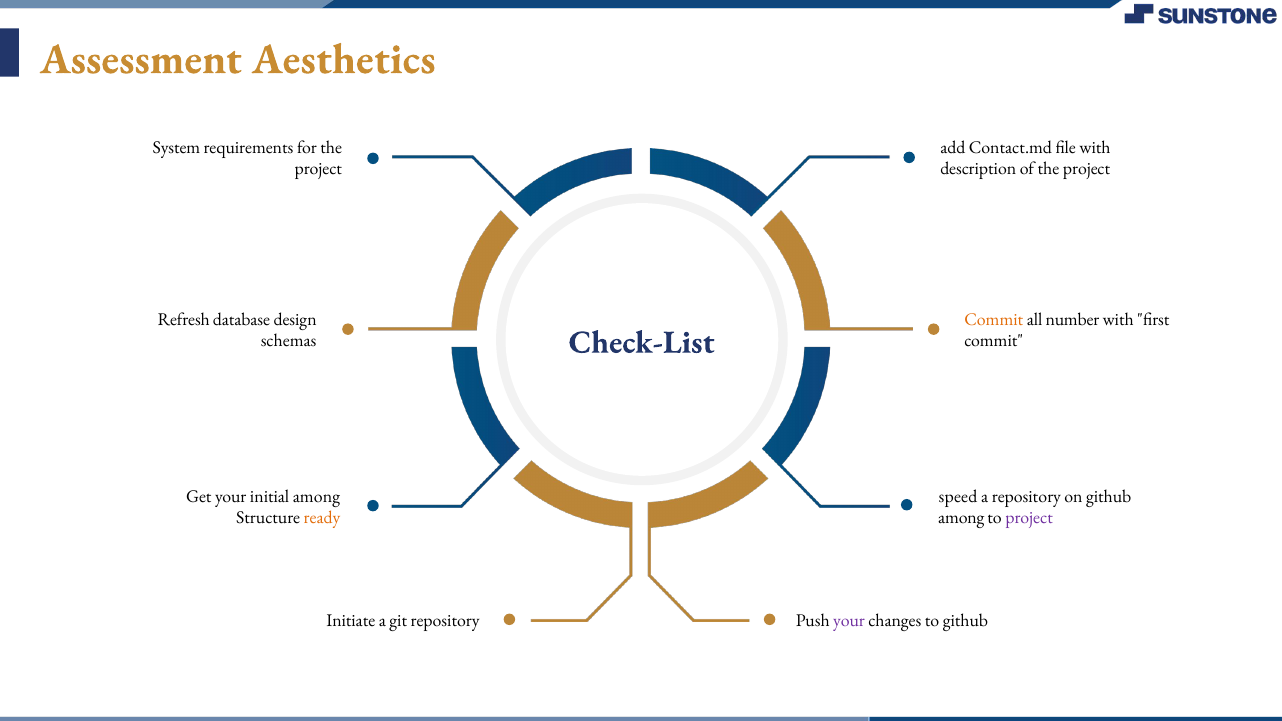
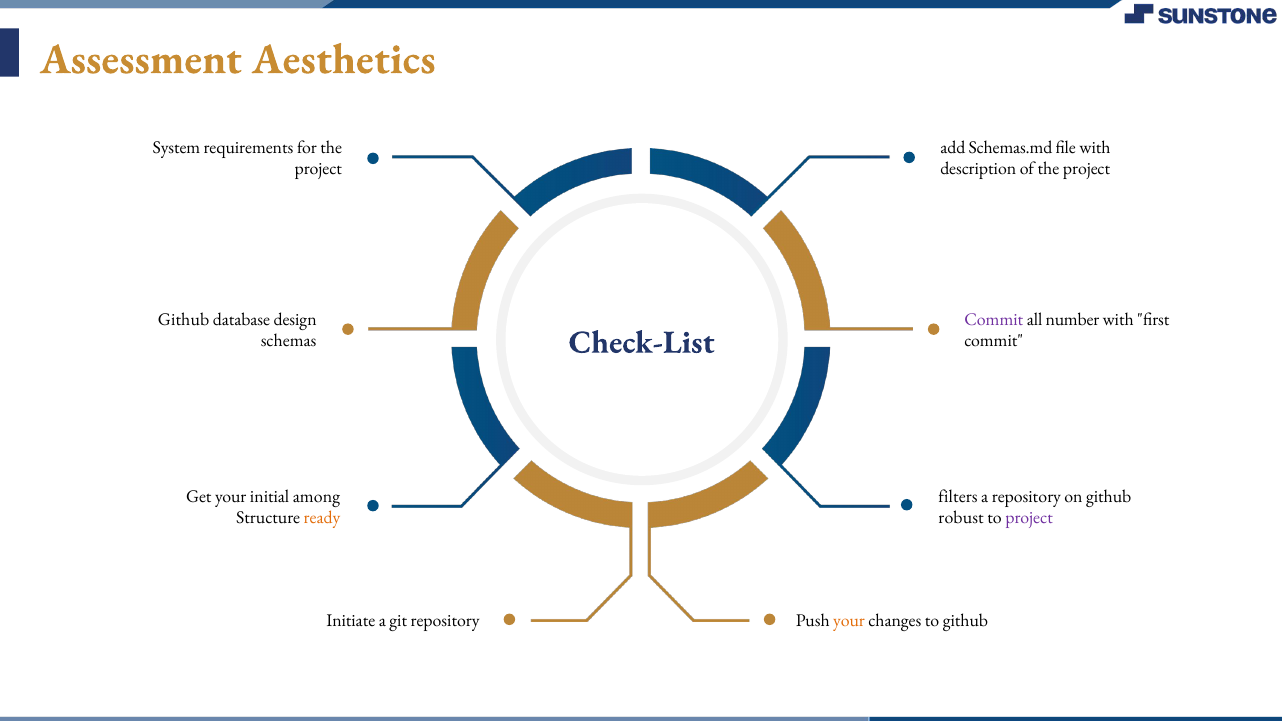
Contact.md: Contact.md -> Schemas.md
Refresh at (184, 320): Refresh -> Github
Commit at (994, 320) colour: orange -> purple
speed: speed -> filters
among at (961, 518): among -> robust
your at (849, 621) colour: purple -> orange
